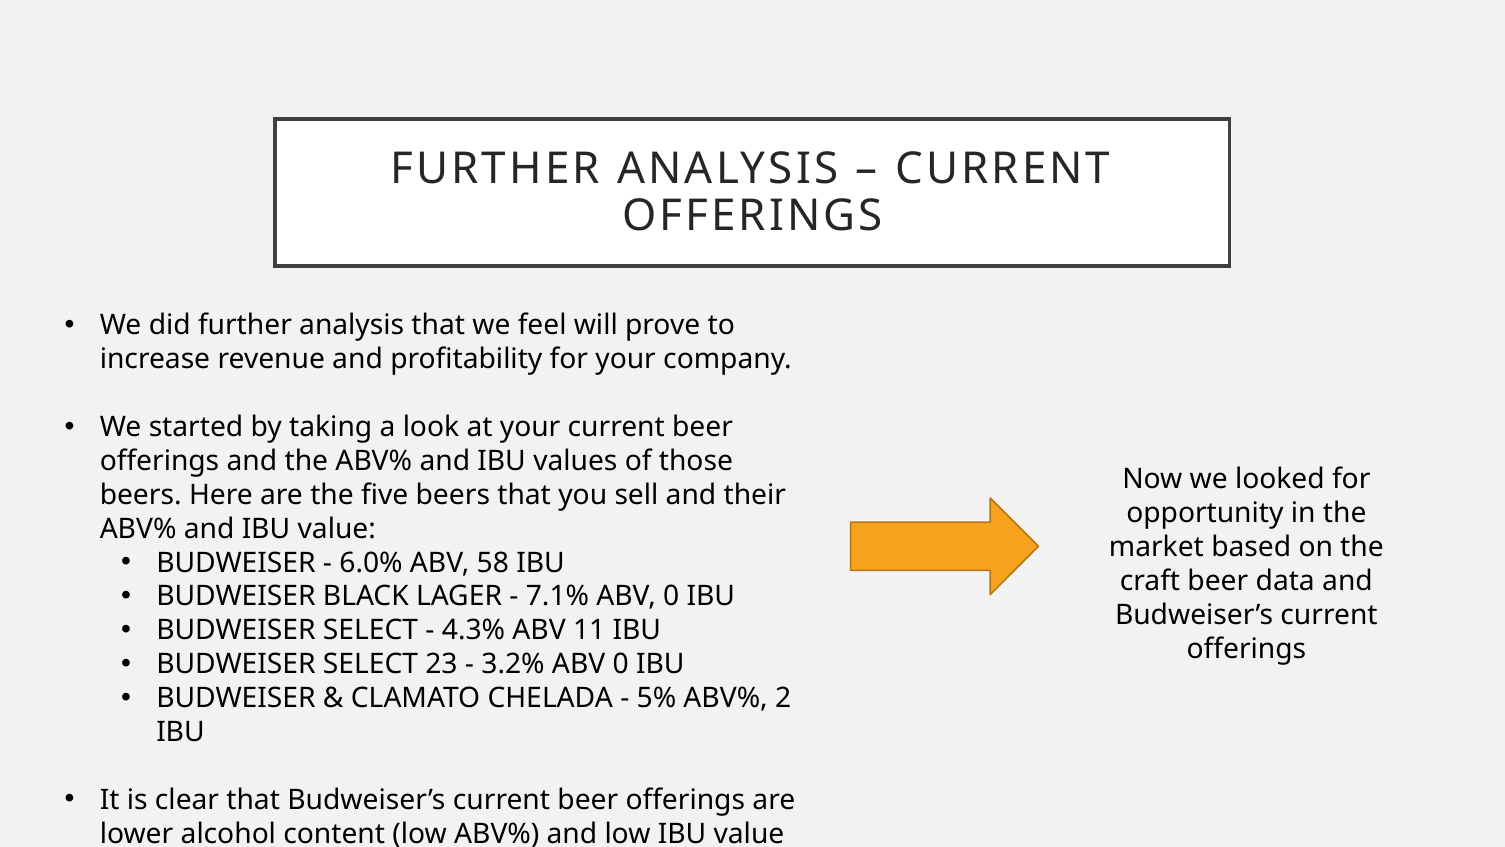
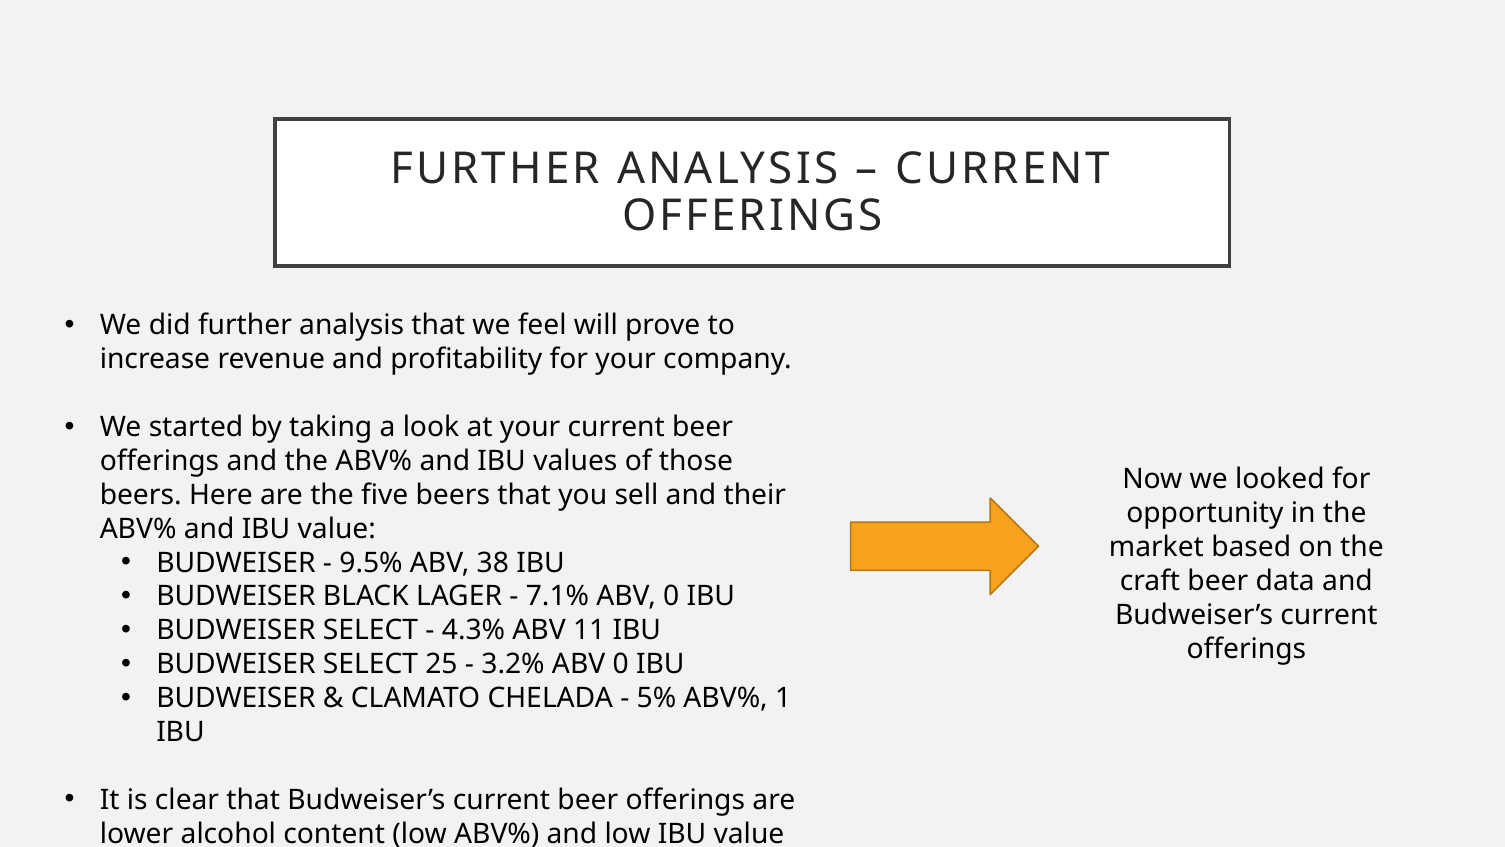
6.0%: 6.0% -> 9.5%
58: 58 -> 38
23: 23 -> 25
2: 2 -> 1
